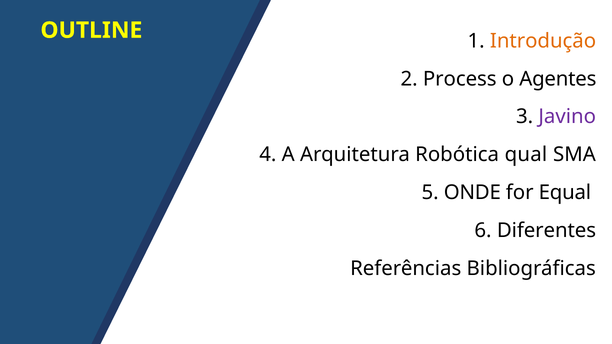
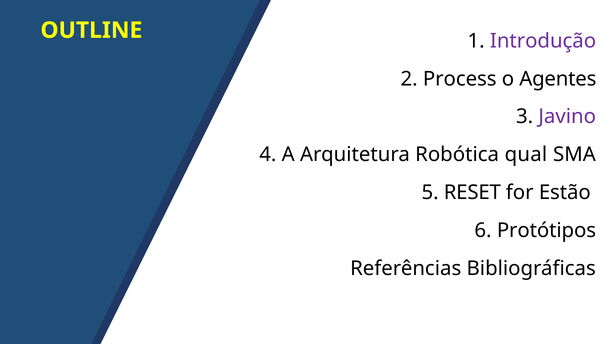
Introdução colour: orange -> purple
ONDE: ONDE -> RESET
Equal: Equal -> Estão
Diferentes: Diferentes -> Protótipos
